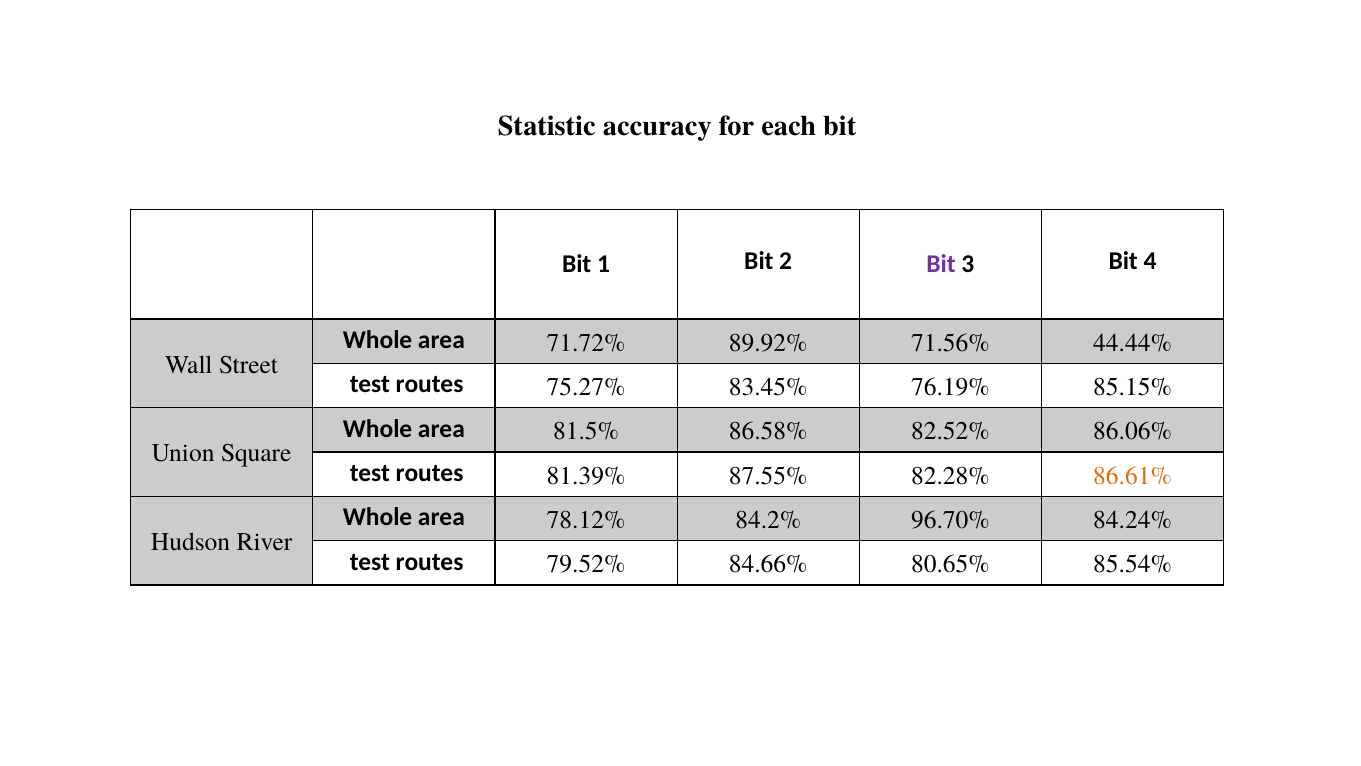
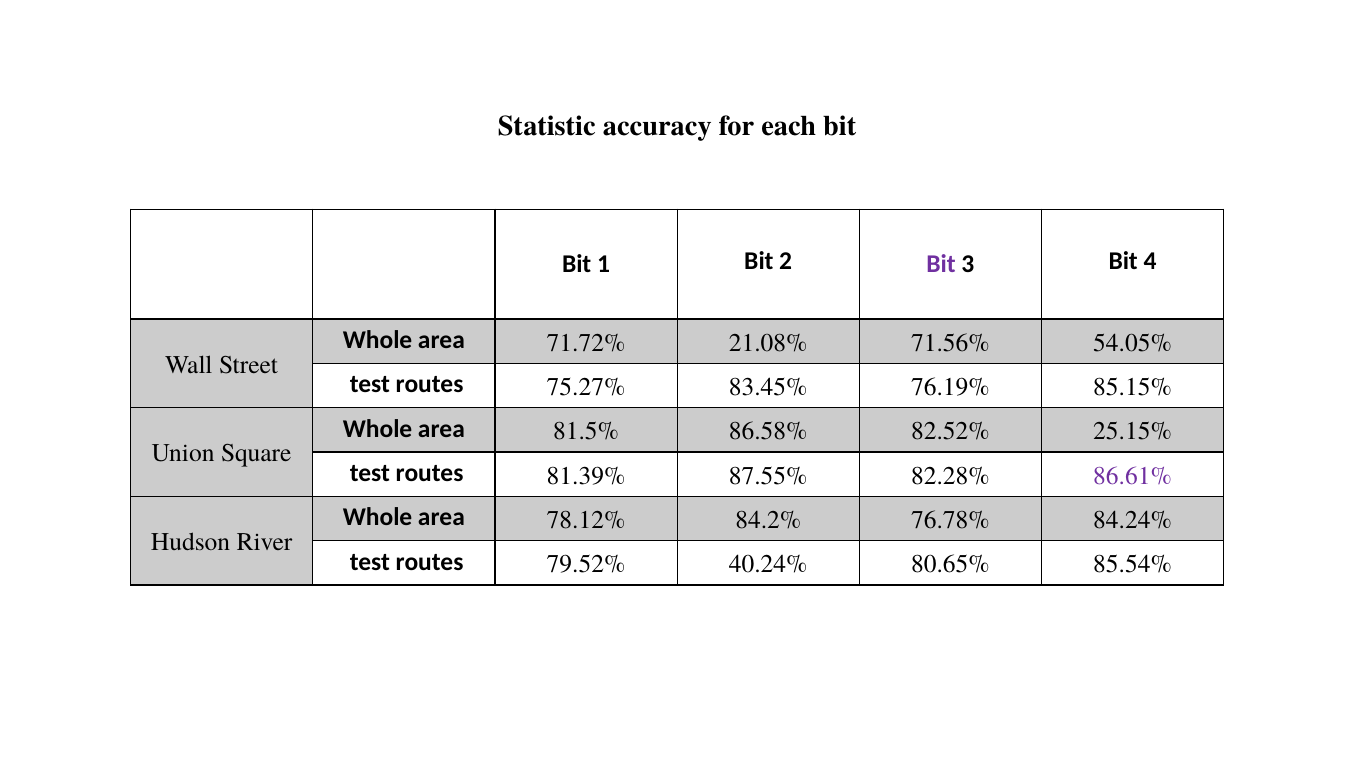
89.92%: 89.92% -> 21.08%
44.44%: 44.44% -> 54.05%
86.06%: 86.06% -> 25.15%
86.61% colour: orange -> purple
96.70%: 96.70% -> 76.78%
84.66%: 84.66% -> 40.24%
